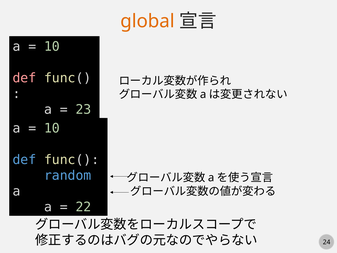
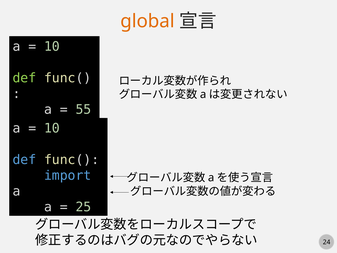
def at (24, 78) colour: pink -> light green
23: 23 -> 55
random: random -> import
22: 22 -> 25
